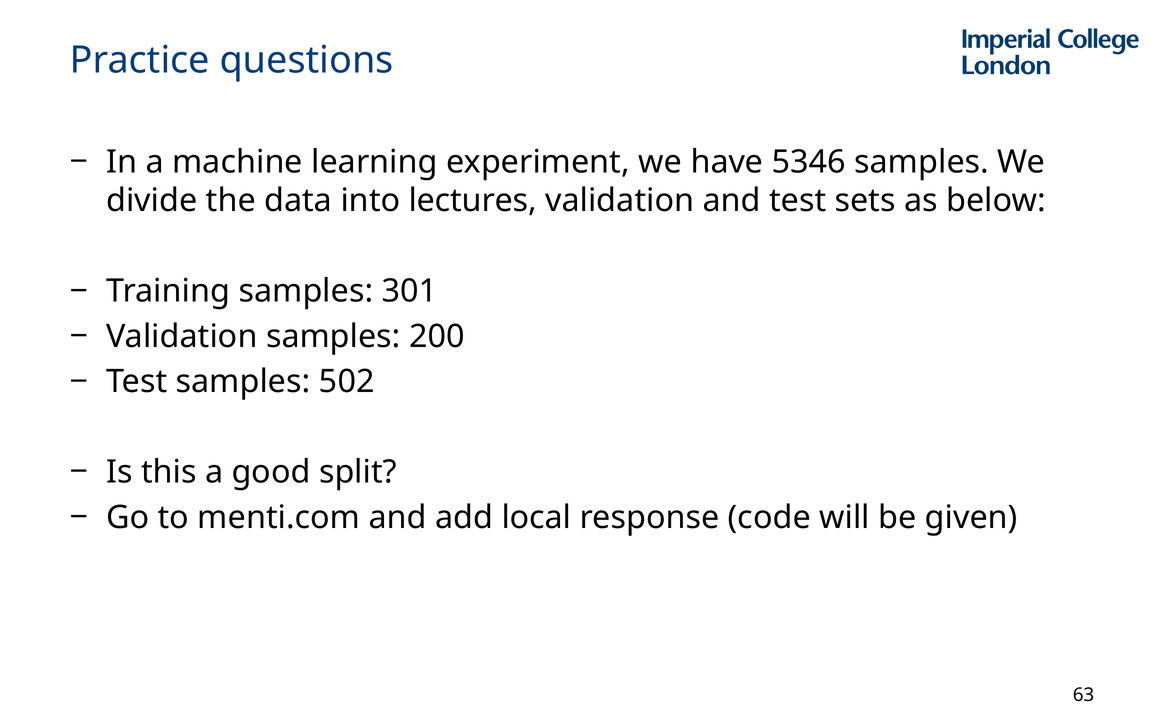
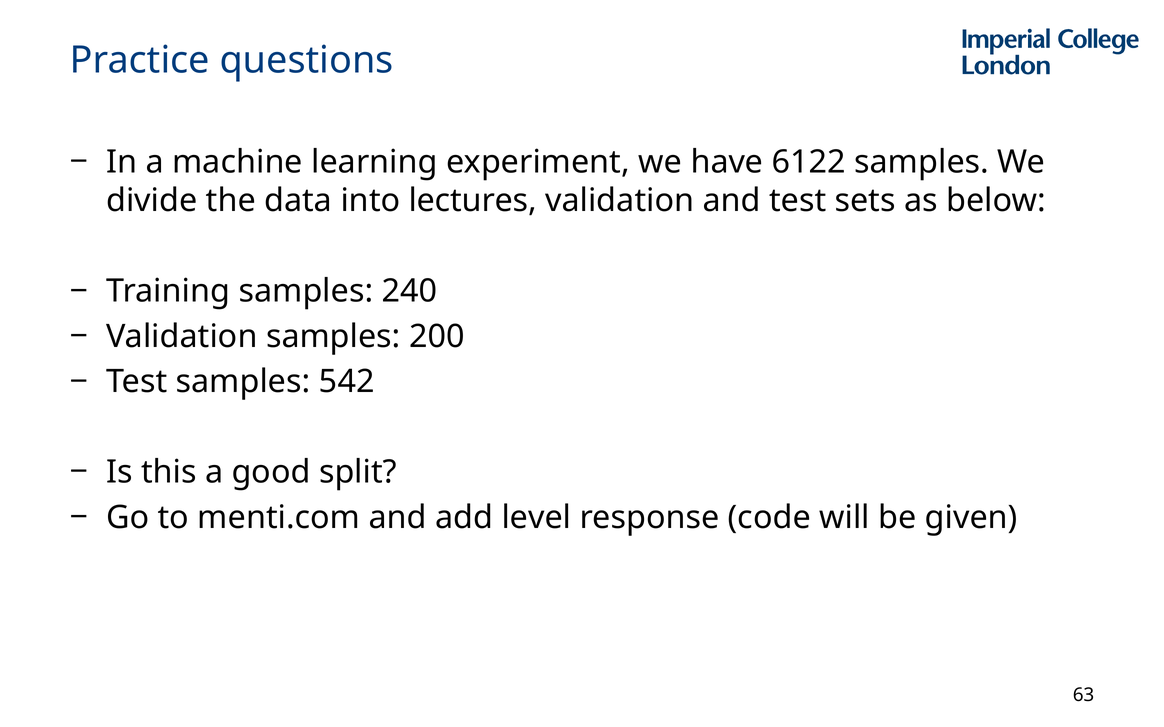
5346: 5346 -> 6122
301: 301 -> 240
502: 502 -> 542
local: local -> level
